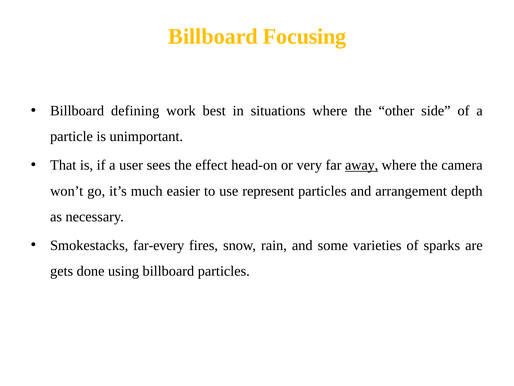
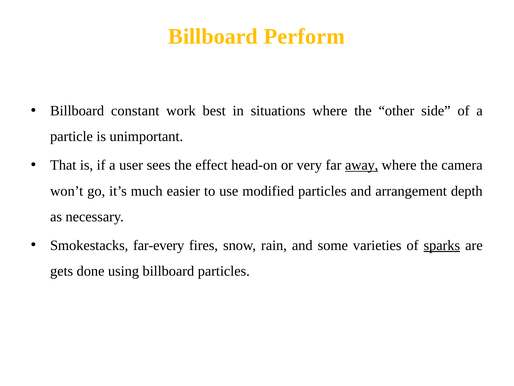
Focusing: Focusing -> Perform
defining: defining -> constant
represent: represent -> modified
sparks underline: none -> present
